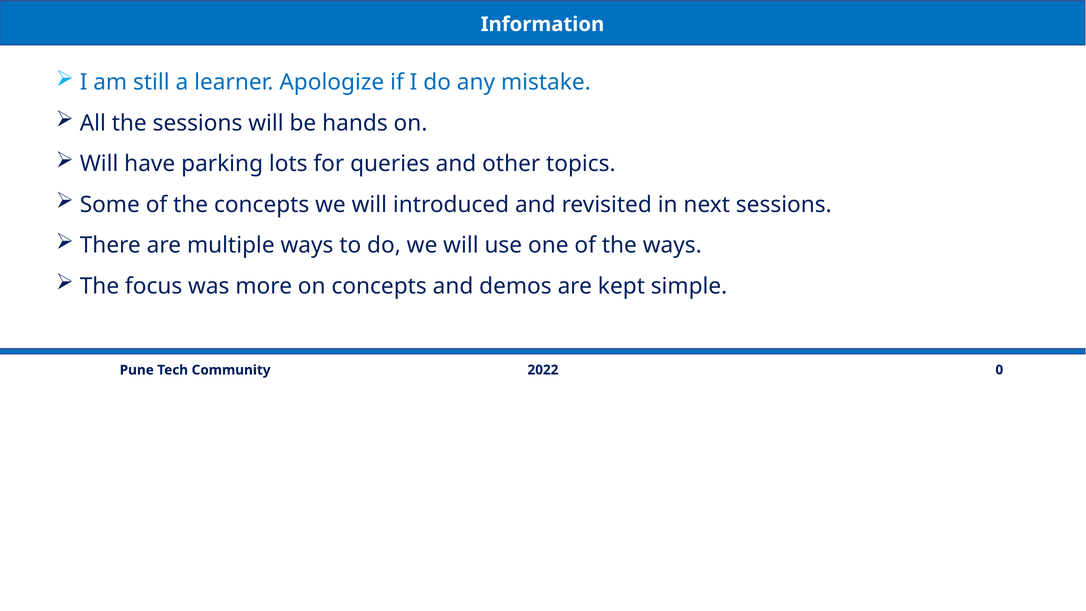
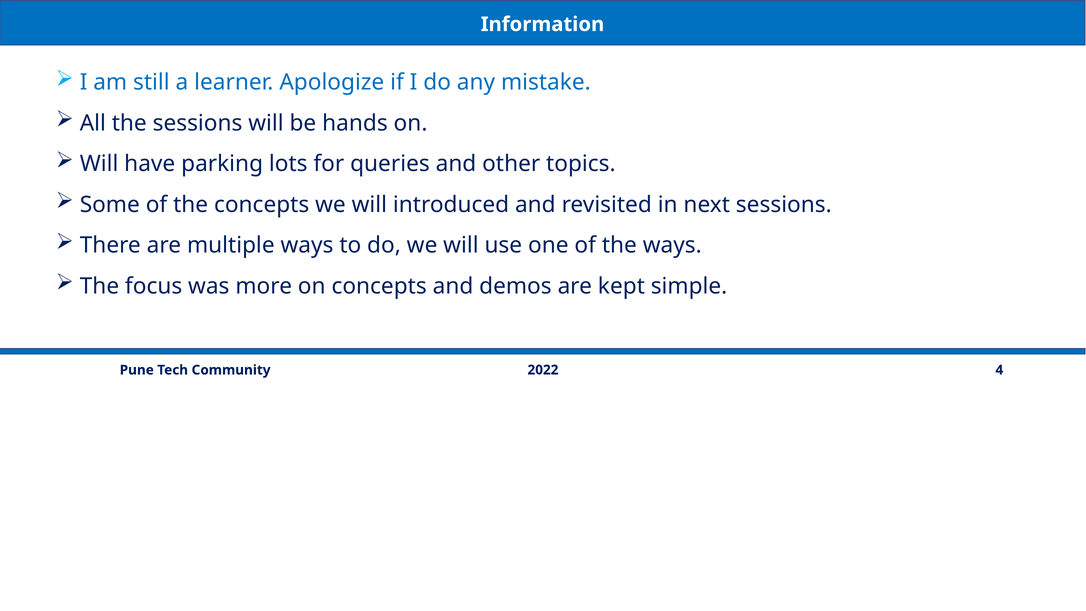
0: 0 -> 4
